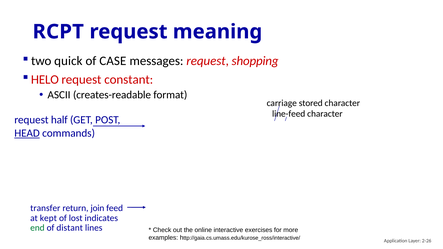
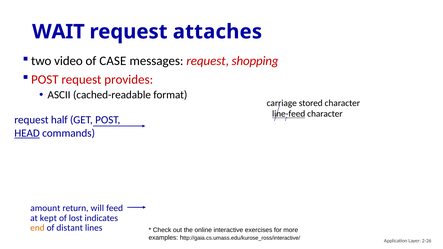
RCPT: RCPT -> WAIT
meaning: meaning -> attaches
quick: quick -> video
HELO at (45, 80): HELO -> POST
constant: constant -> provides
creates-readable: creates-readable -> cached-readable
line-feed underline: none -> present
transfer: transfer -> amount
join: join -> will
end colour: green -> orange
